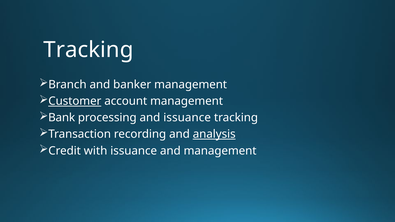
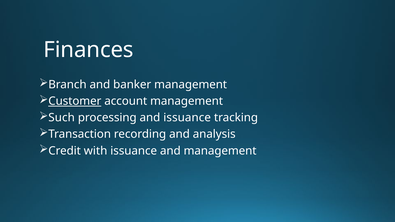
Tracking at (88, 50): Tracking -> Finances
Bank: Bank -> Such
analysis underline: present -> none
